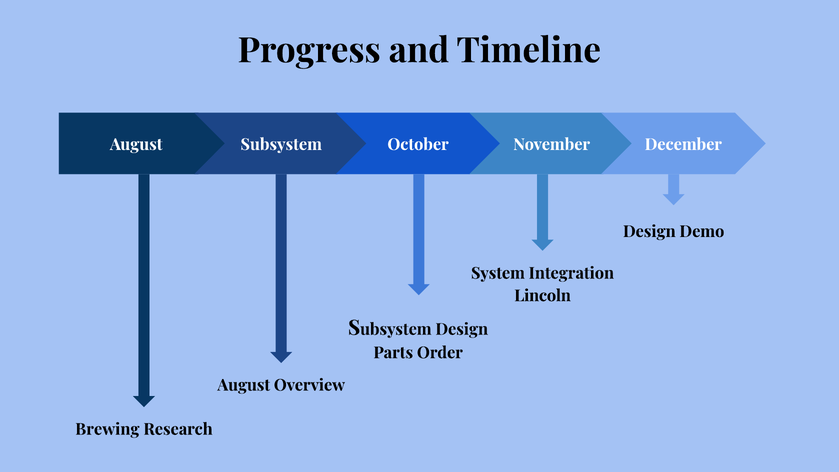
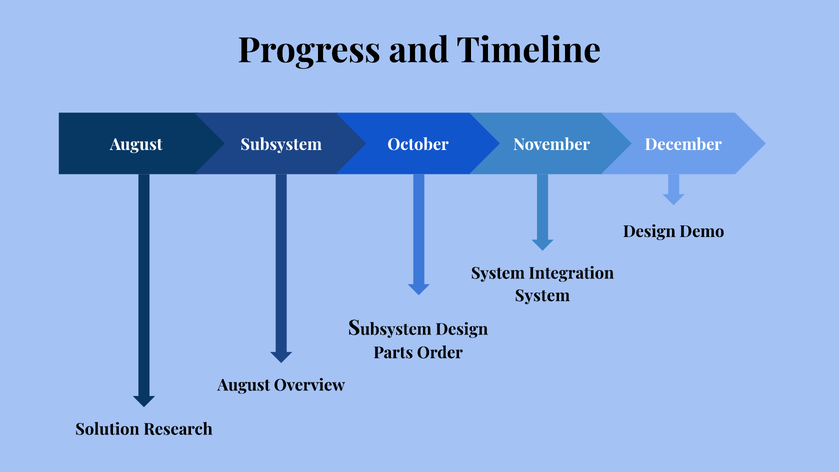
Lincoln at (543, 296): Lincoln -> System
Brewing: Brewing -> Solution
